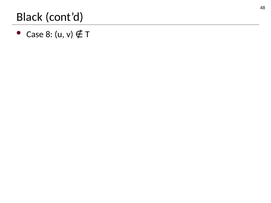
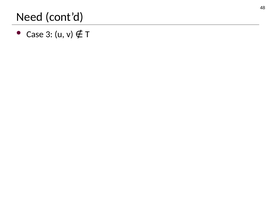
Black: Black -> Need
8: 8 -> 3
